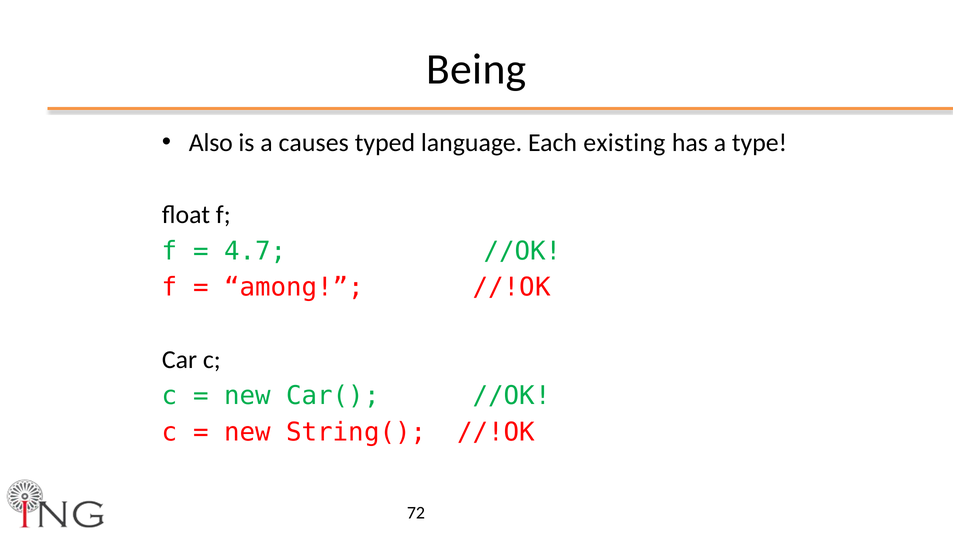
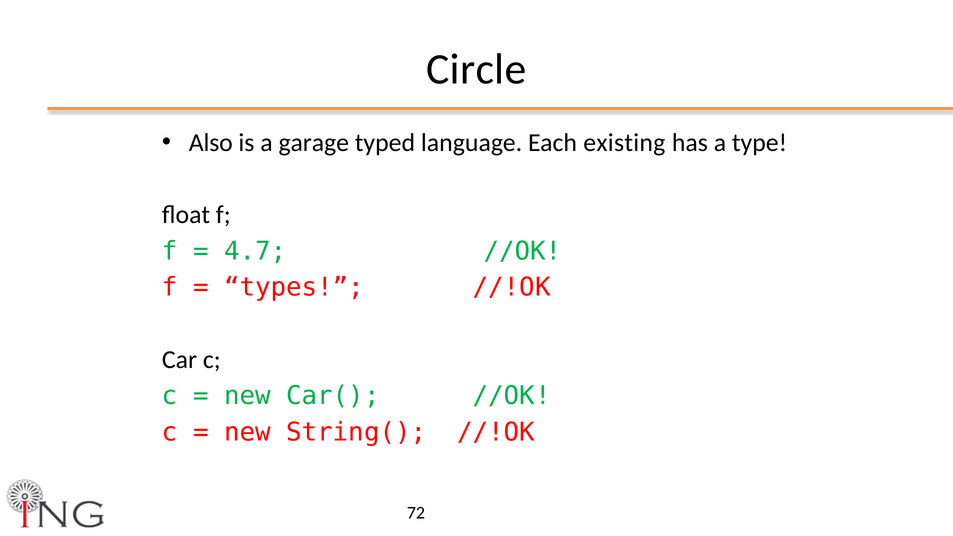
Being: Being -> Circle
causes: causes -> garage
among: among -> types
